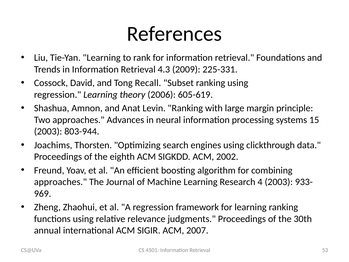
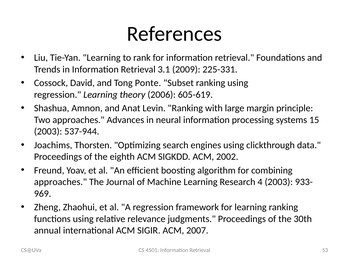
4.3: 4.3 -> 3.1
Recall: Recall -> Ponte
803-944: 803-944 -> 537-944
